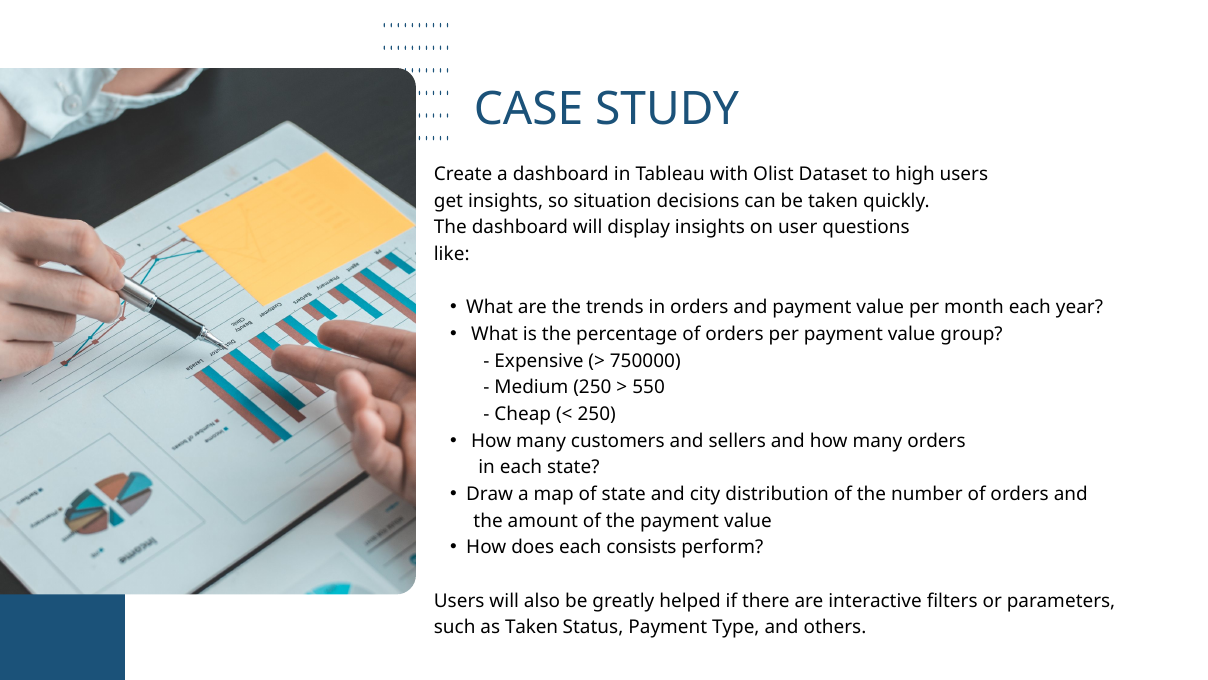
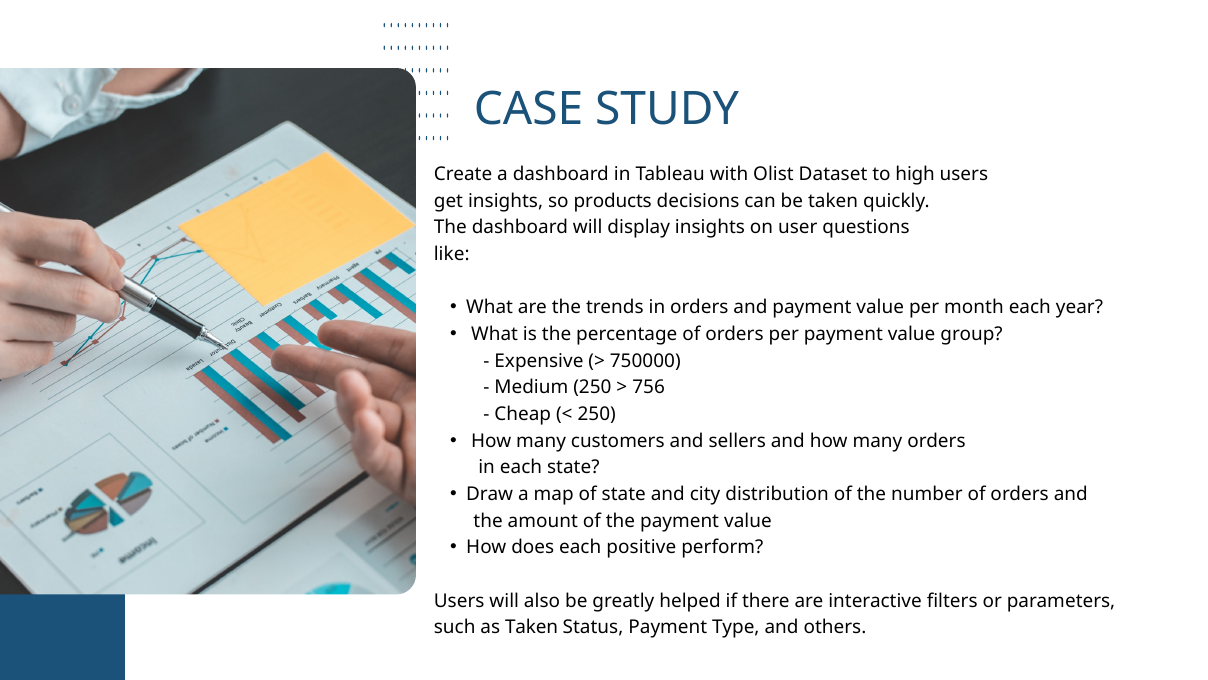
situation: situation -> products
550: 550 -> 756
consists: consists -> positive
